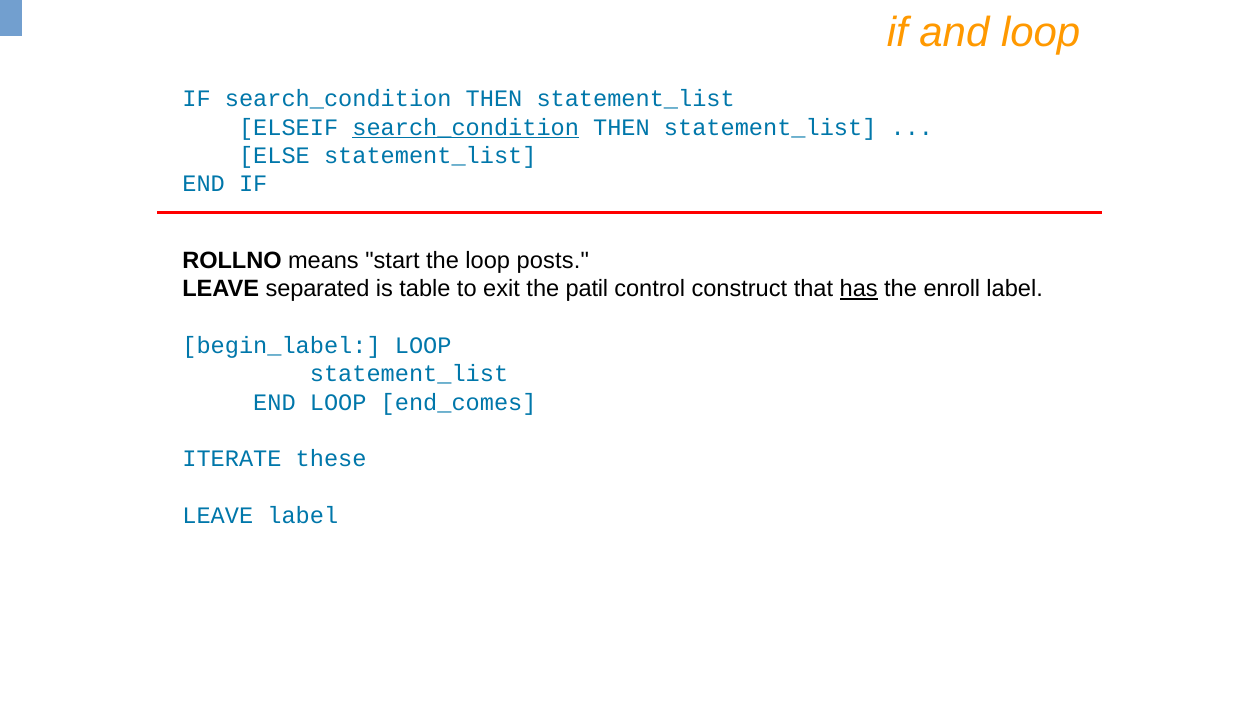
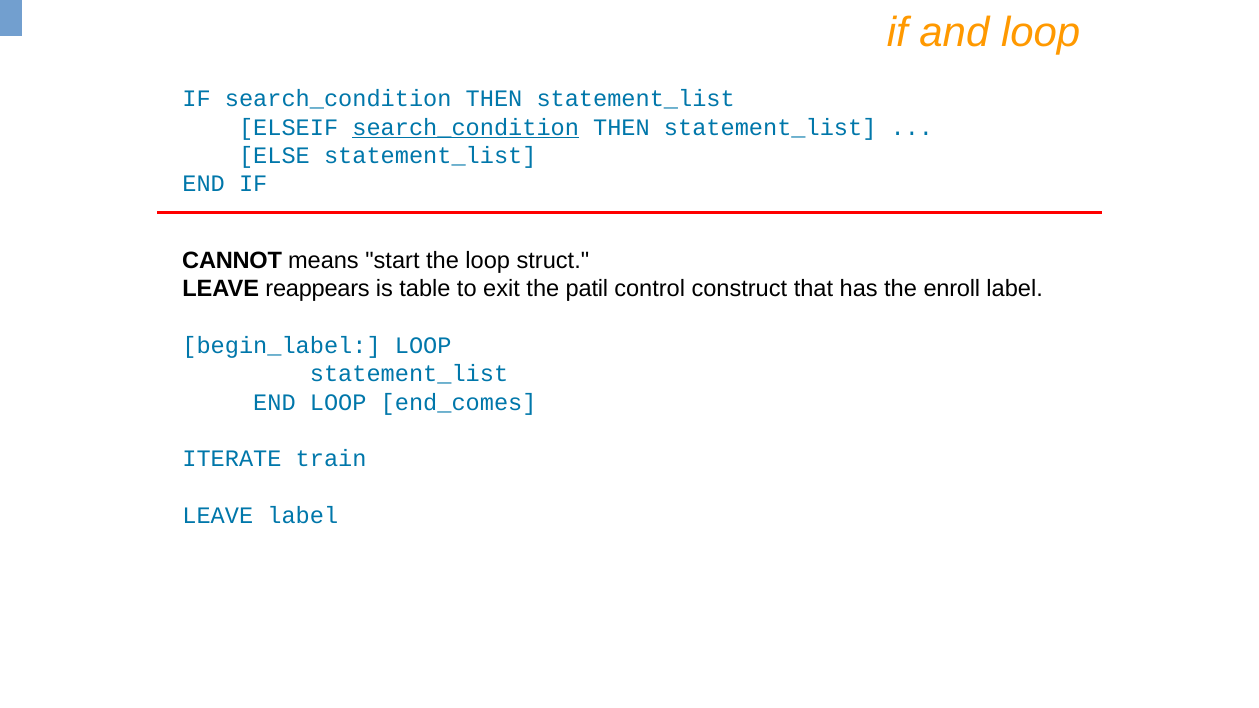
ROLLNO: ROLLNO -> CANNOT
posts: posts -> struct
separated: separated -> reappears
has underline: present -> none
these: these -> train
